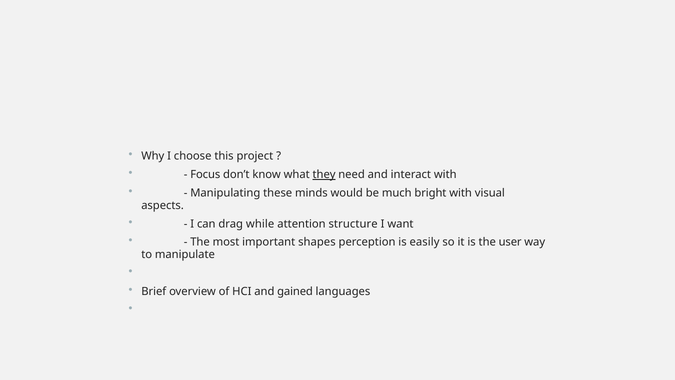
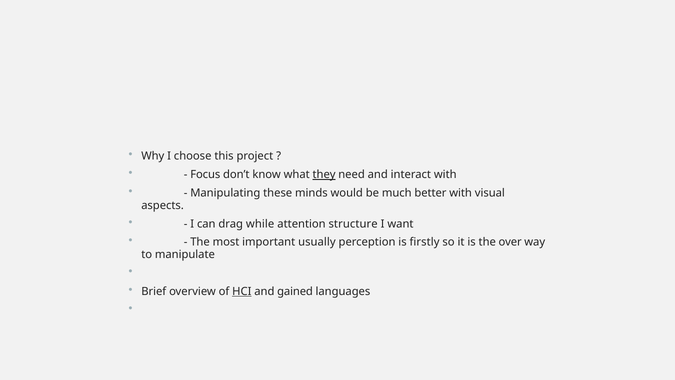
bright: bright -> better
shapes: shapes -> usually
easily: easily -> firstly
user: user -> over
HCI underline: none -> present
